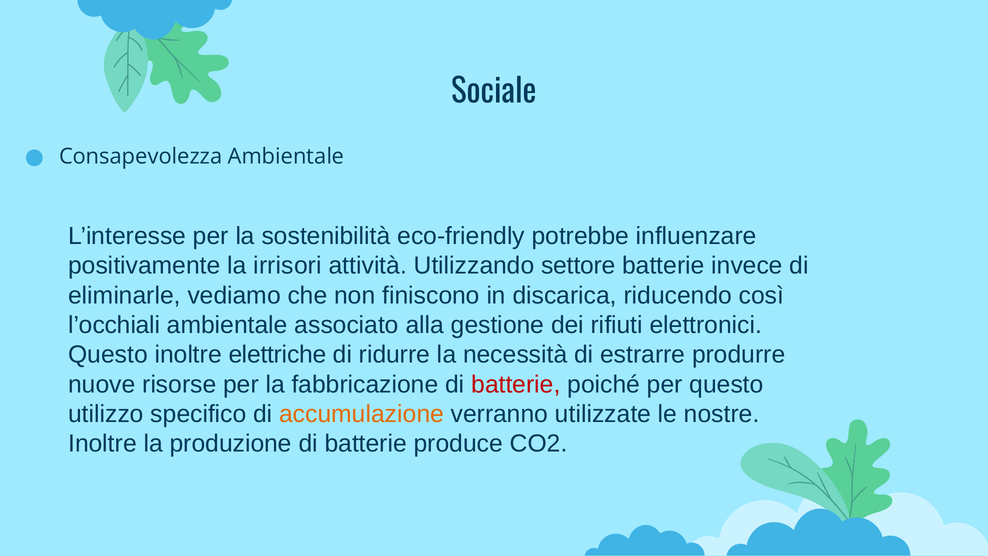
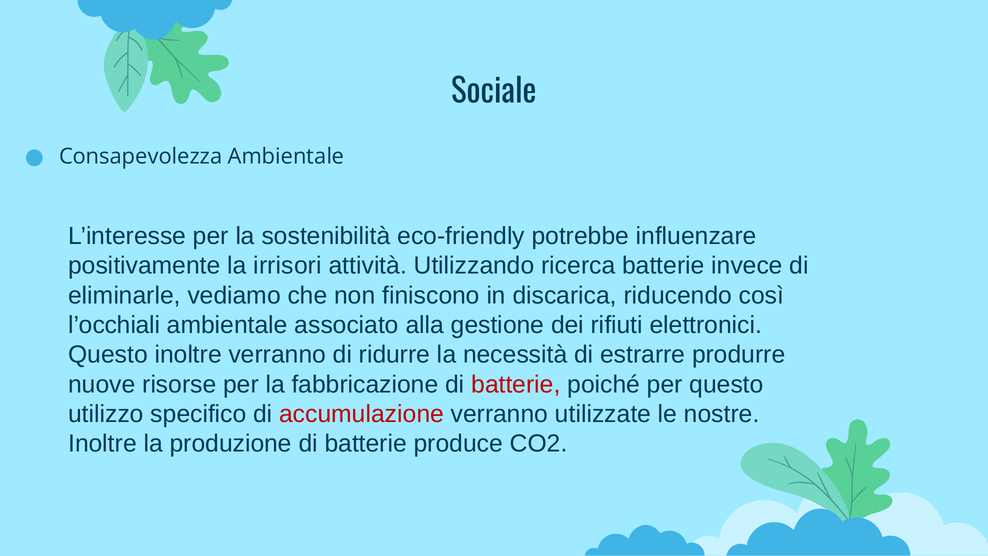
settore: settore -> ricerca
inoltre elettriche: elettriche -> verranno
accumulazione colour: orange -> red
